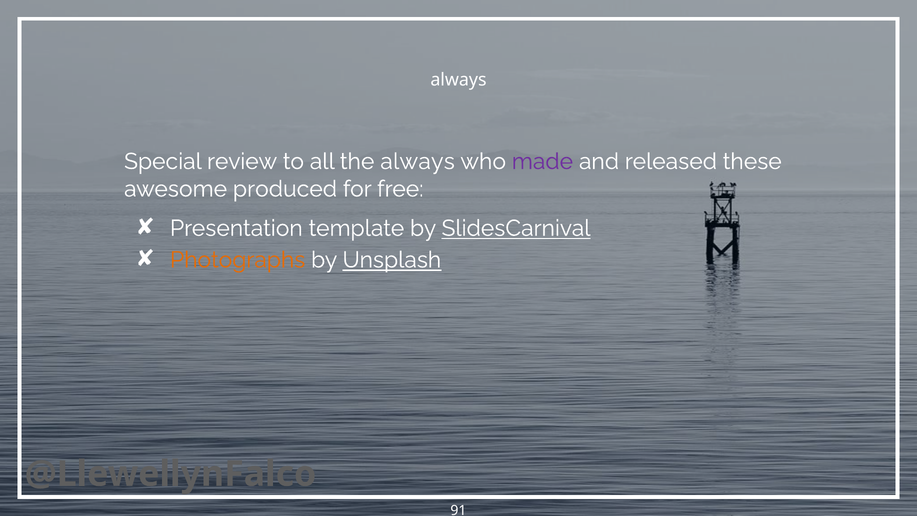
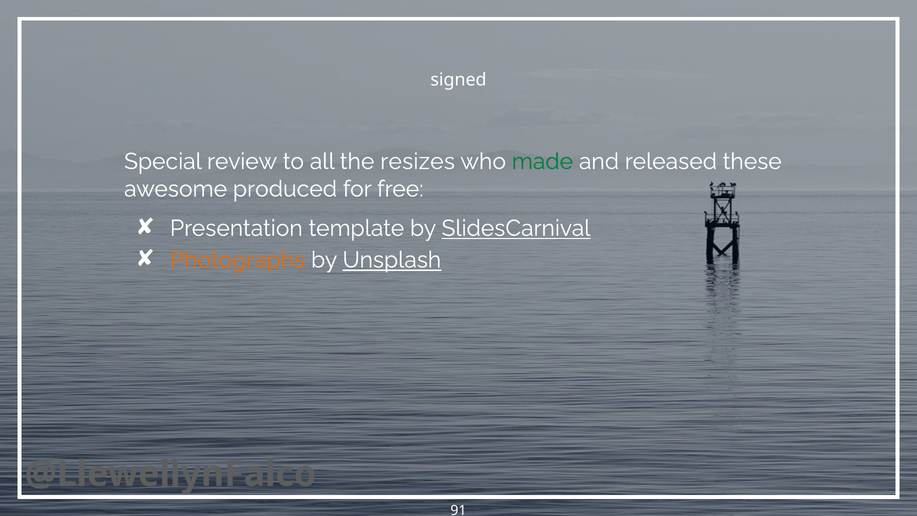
always at (458, 80): always -> signed
the always: always -> resizes
made colour: purple -> green
